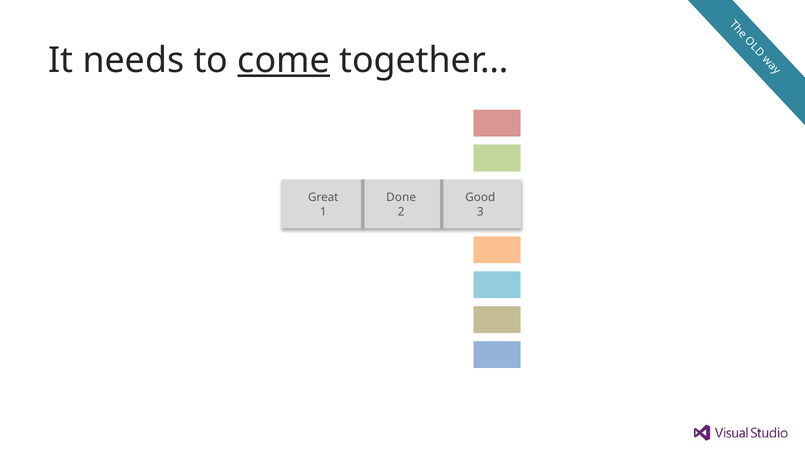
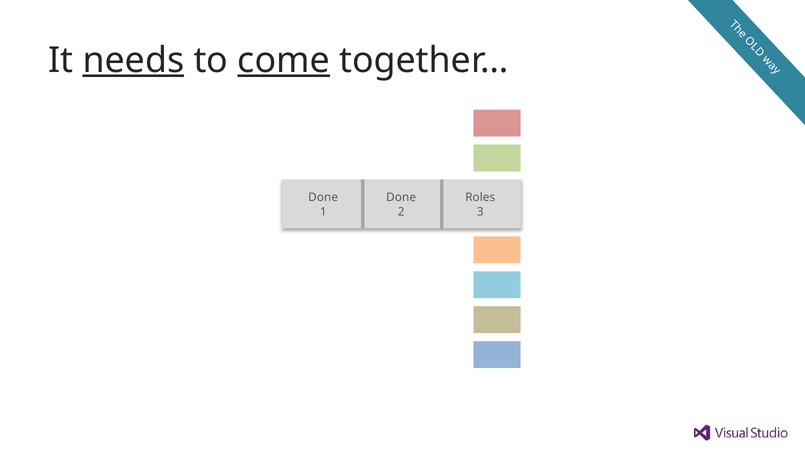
needs underline: none -> present
Great at (323, 198): Great -> Done
Good: Good -> Roles
